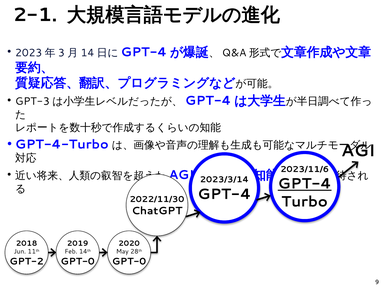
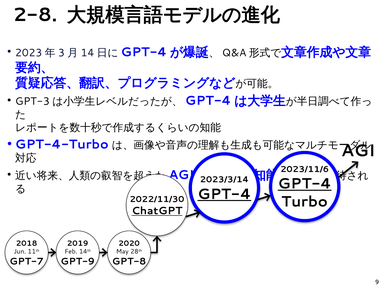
2-1: 2-1 -> 2-8
GPT-4 at (224, 194) underline: none -> present
ChatGPT underline: none -> present
GPT-2: GPT-2 -> GPT-7
GPT-0 at (78, 261): GPT-0 -> GPT-9
GPT-0 at (129, 261): GPT-0 -> GPT-8
